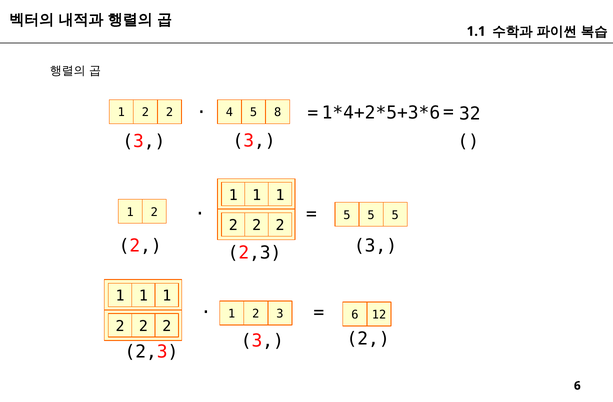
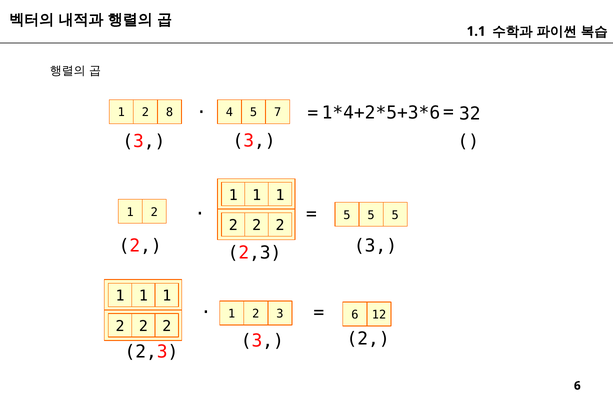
2 at (170, 113): 2 -> 8
8: 8 -> 7
